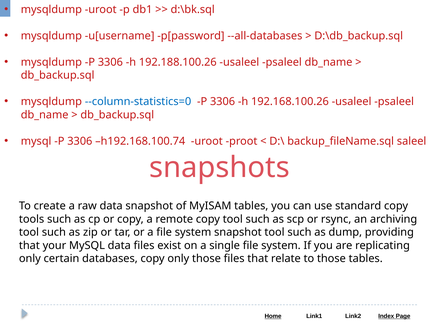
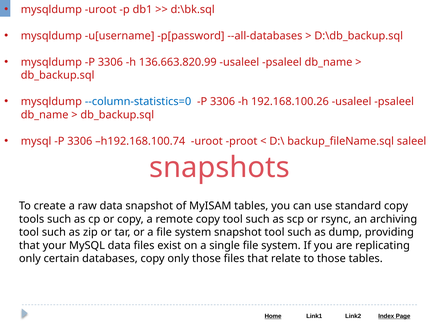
192.188.100.26: 192.188.100.26 -> 136.663.820.99
